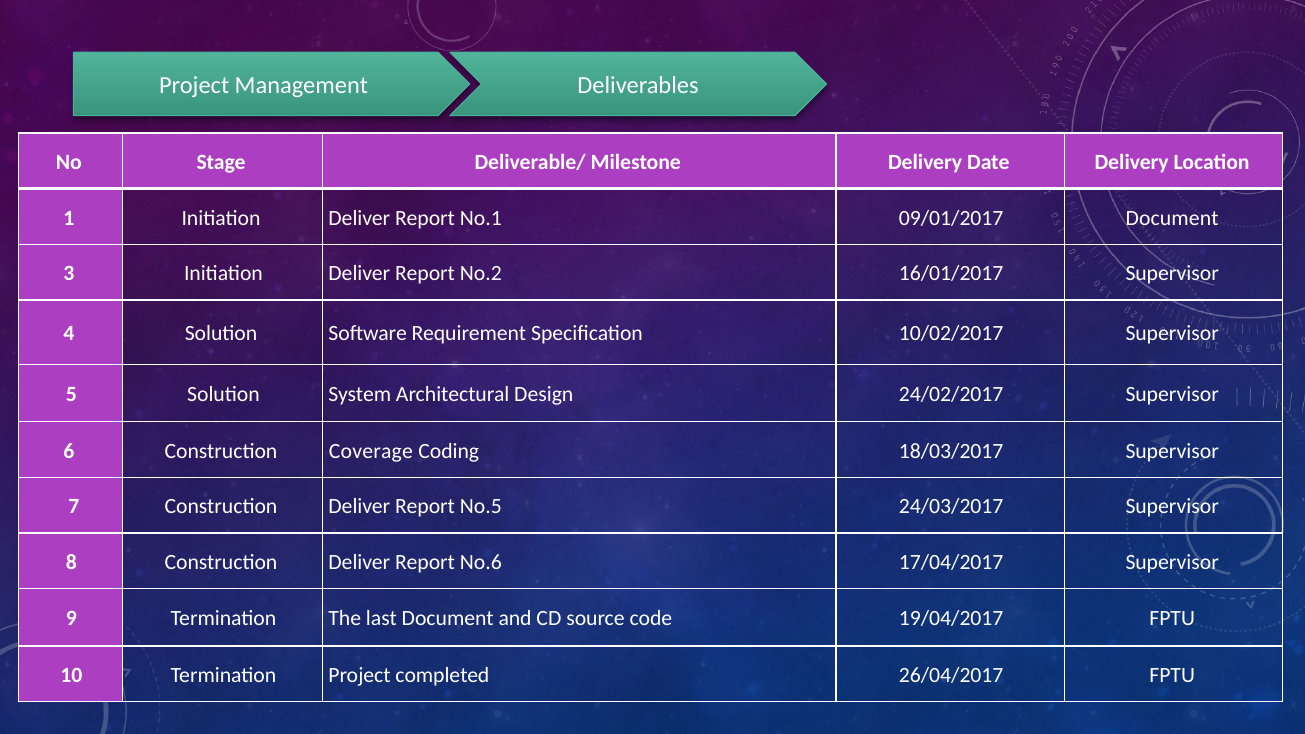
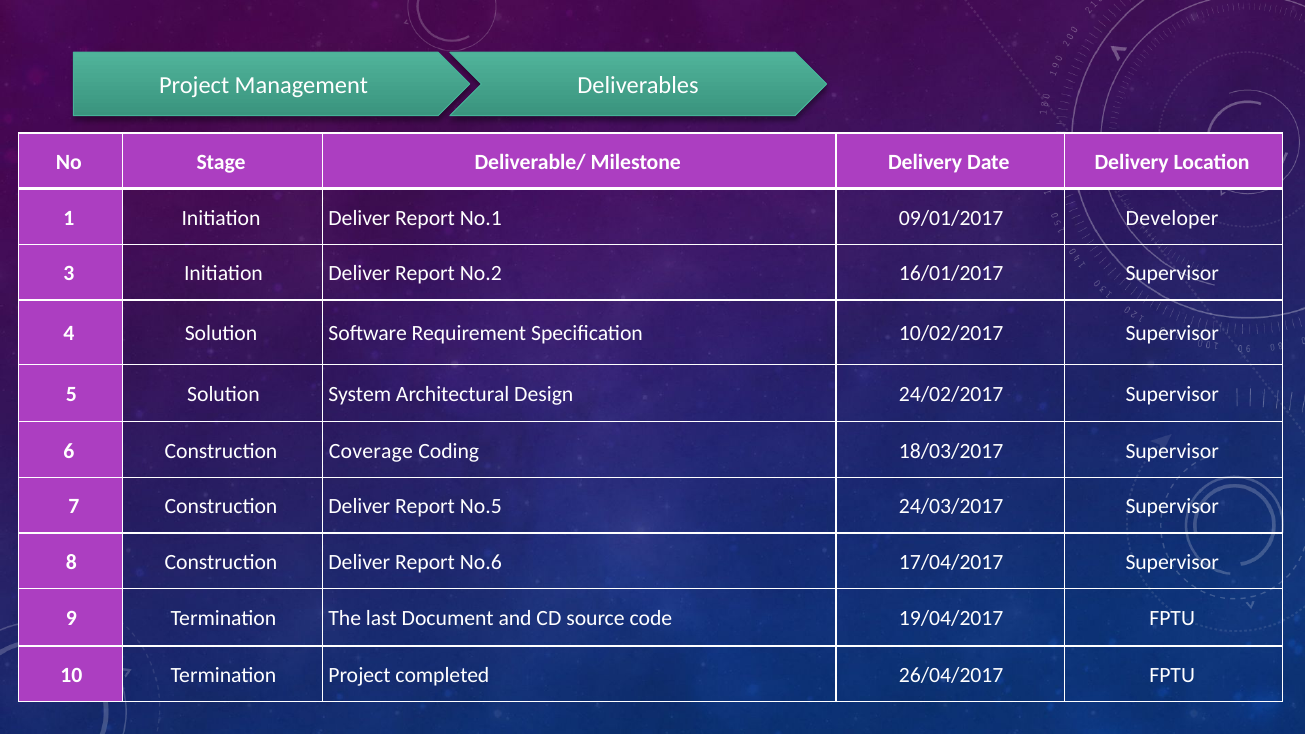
09/01/2017 Document: Document -> Developer
